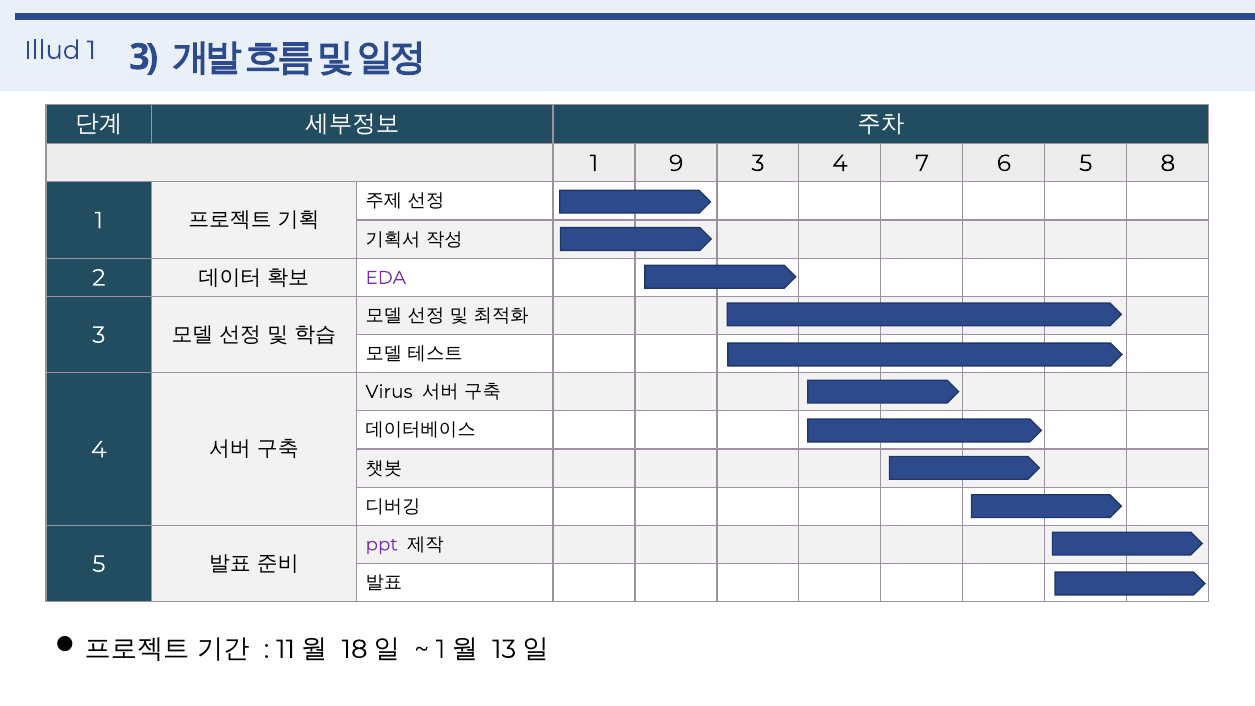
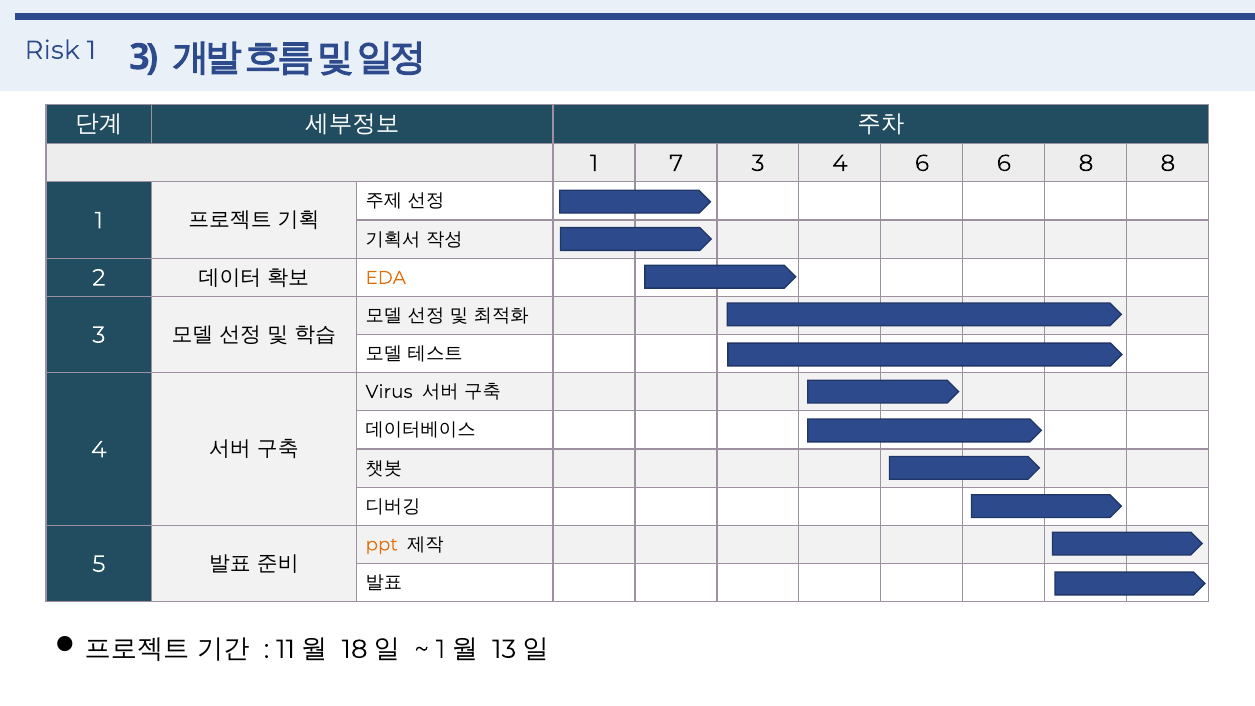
Illud: Illud -> Risk
9: 9 -> 7
4 7: 7 -> 6
6 5: 5 -> 8
EDA colour: purple -> orange
ppt colour: purple -> orange
